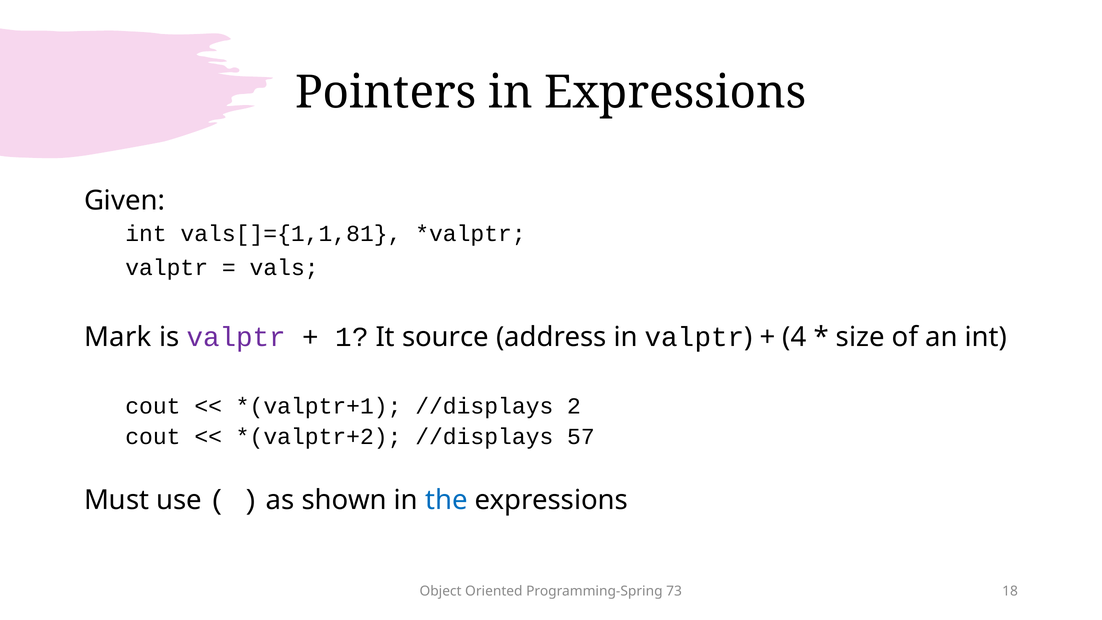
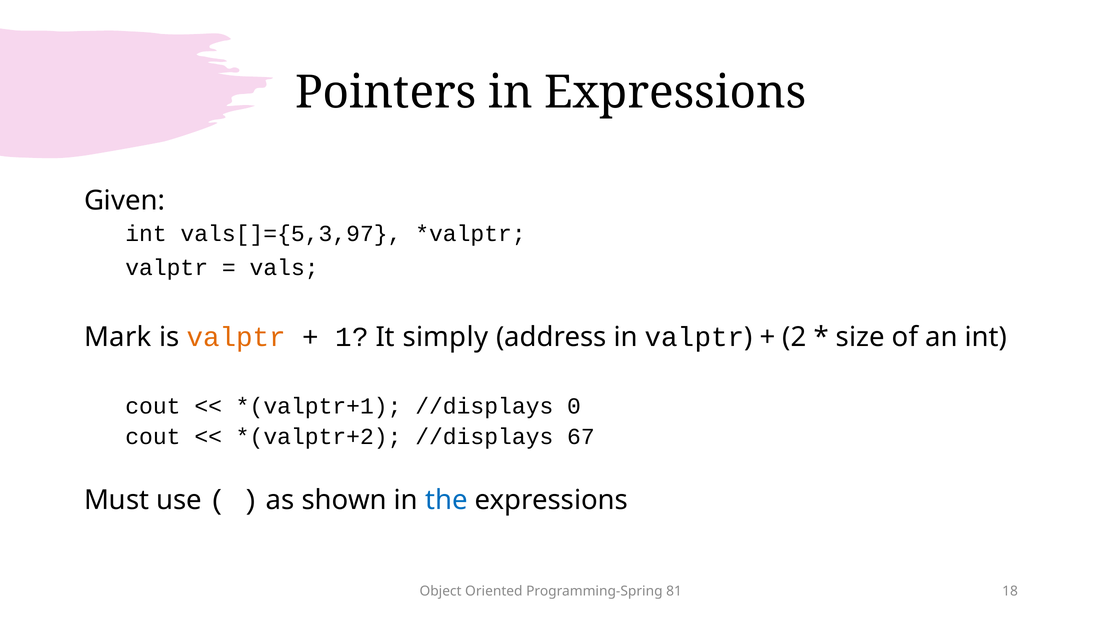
vals[]={1,1,81: vals[]={1,1,81 -> vals[]={5,3,97
valptr at (236, 337) colour: purple -> orange
source: source -> simply
4: 4 -> 2
2: 2 -> 0
57: 57 -> 67
73: 73 -> 81
